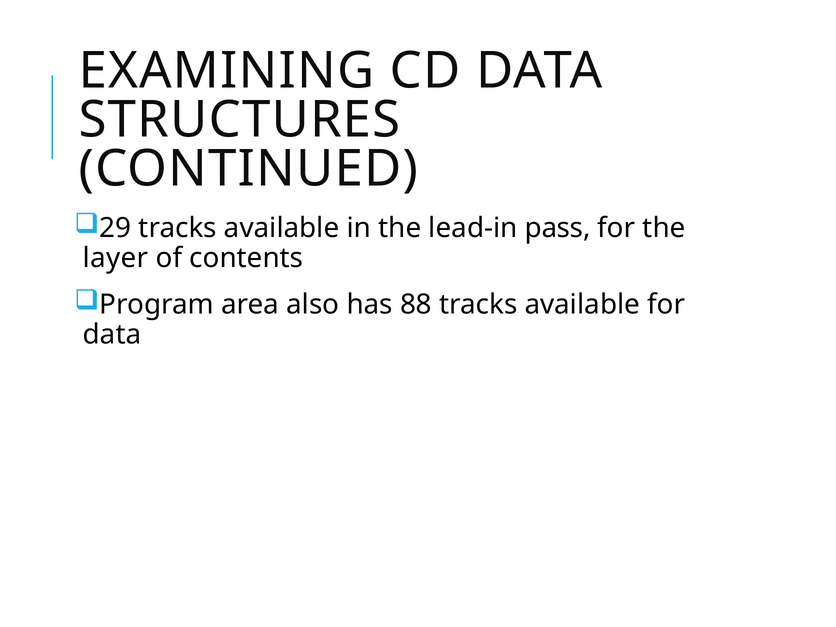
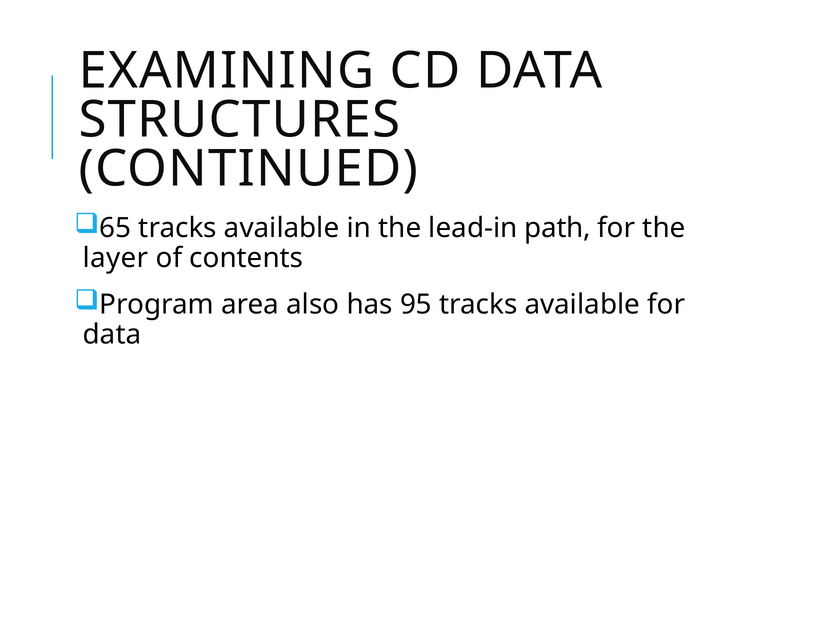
29: 29 -> 65
pass: pass -> path
88: 88 -> 95
